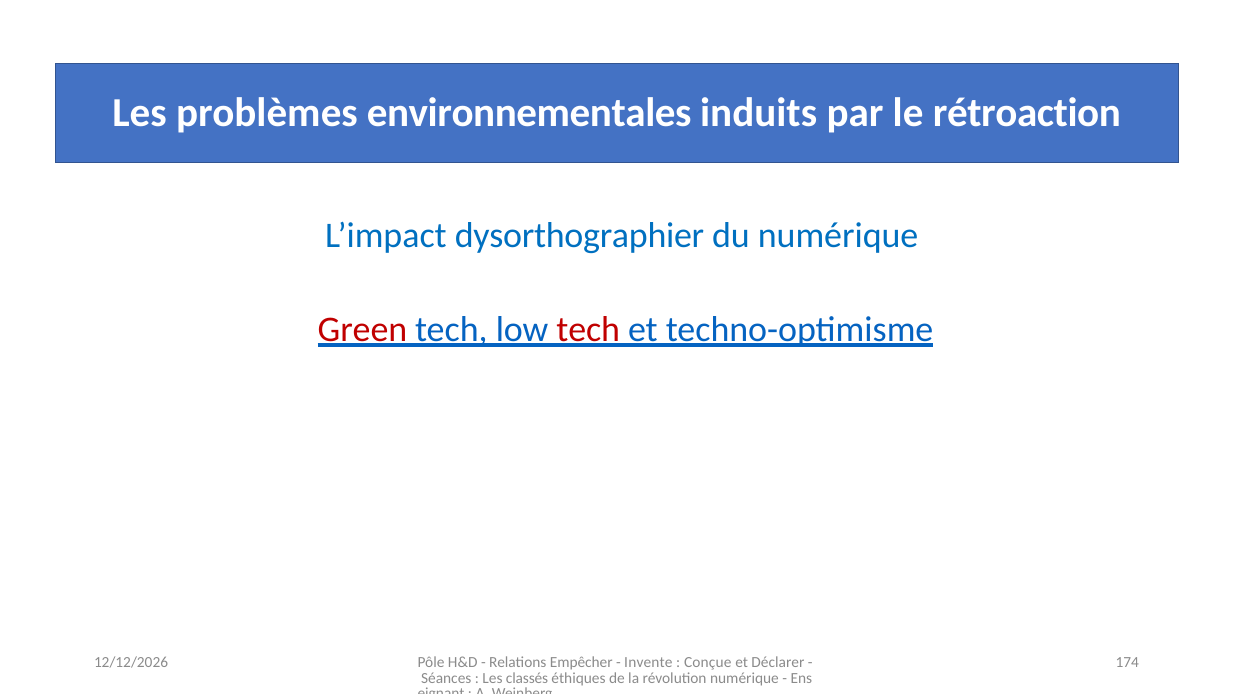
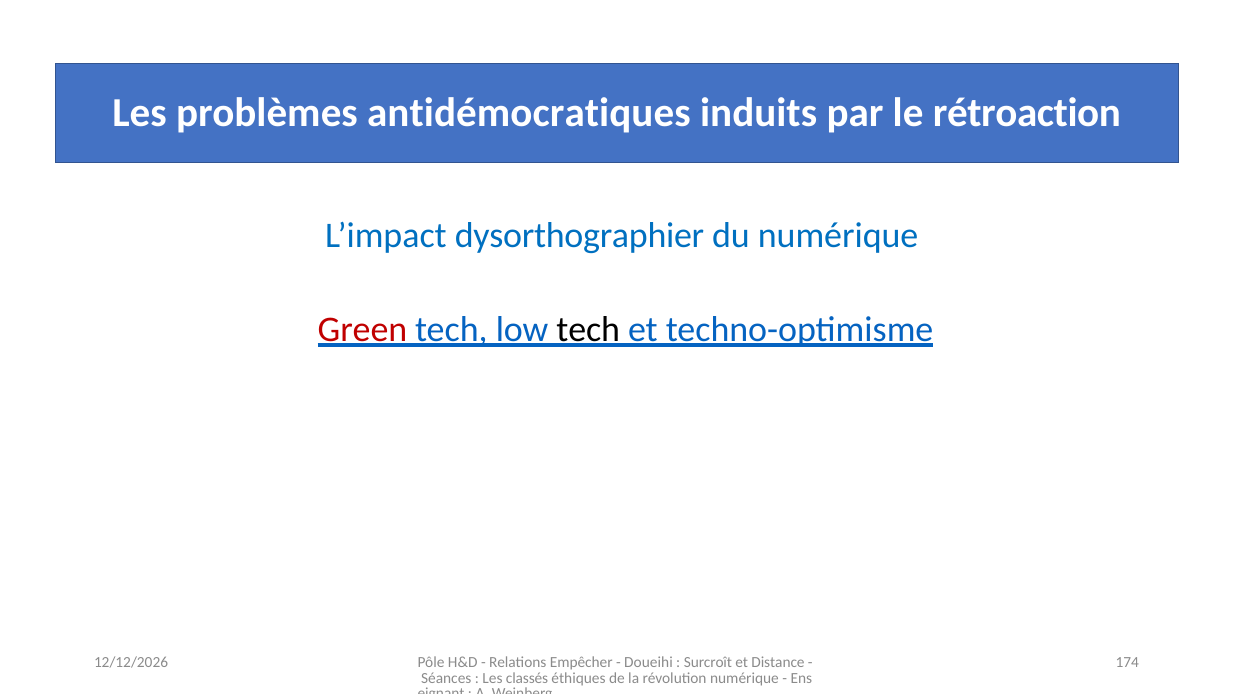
environnementales: environnementales -> antidémocratiques
tech at (588, 329) colour: red -> black
Invente: Invente -> Doueihi
Conçue: Conçue -> Surcroît
Déclarer: Déclarer -> Distance
